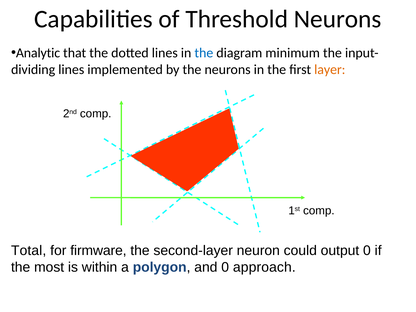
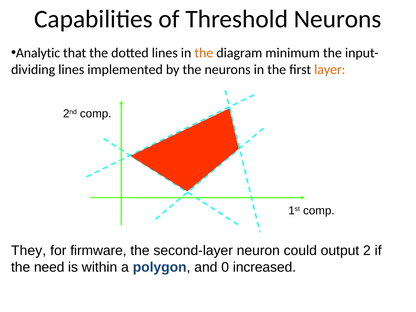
the at (204, 53) colour: blue -> orange
Total: Total -> They
output 0: 0 -> 2
most: most -> need
approach: approach -> increased
